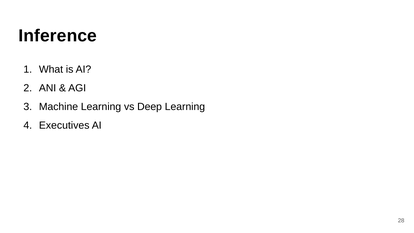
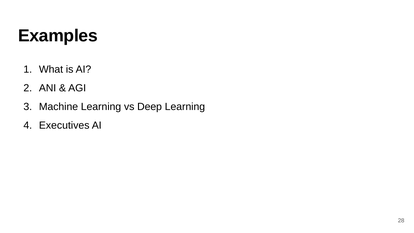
Inference: Inference -> Examples
